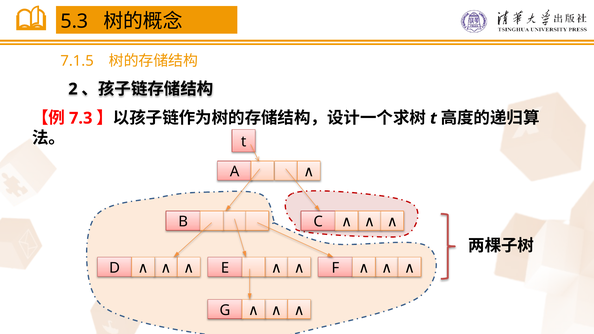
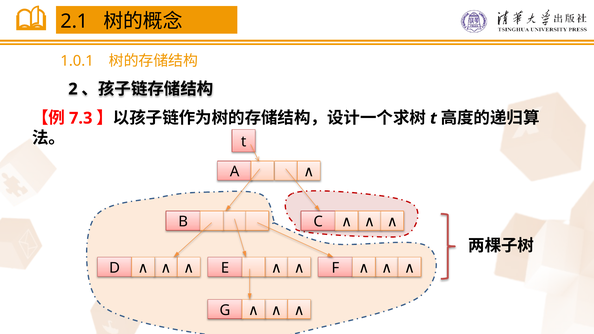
5.3: 5.3 -> 2.1
7.1.5: 7.1.5 -> 1.0.1
